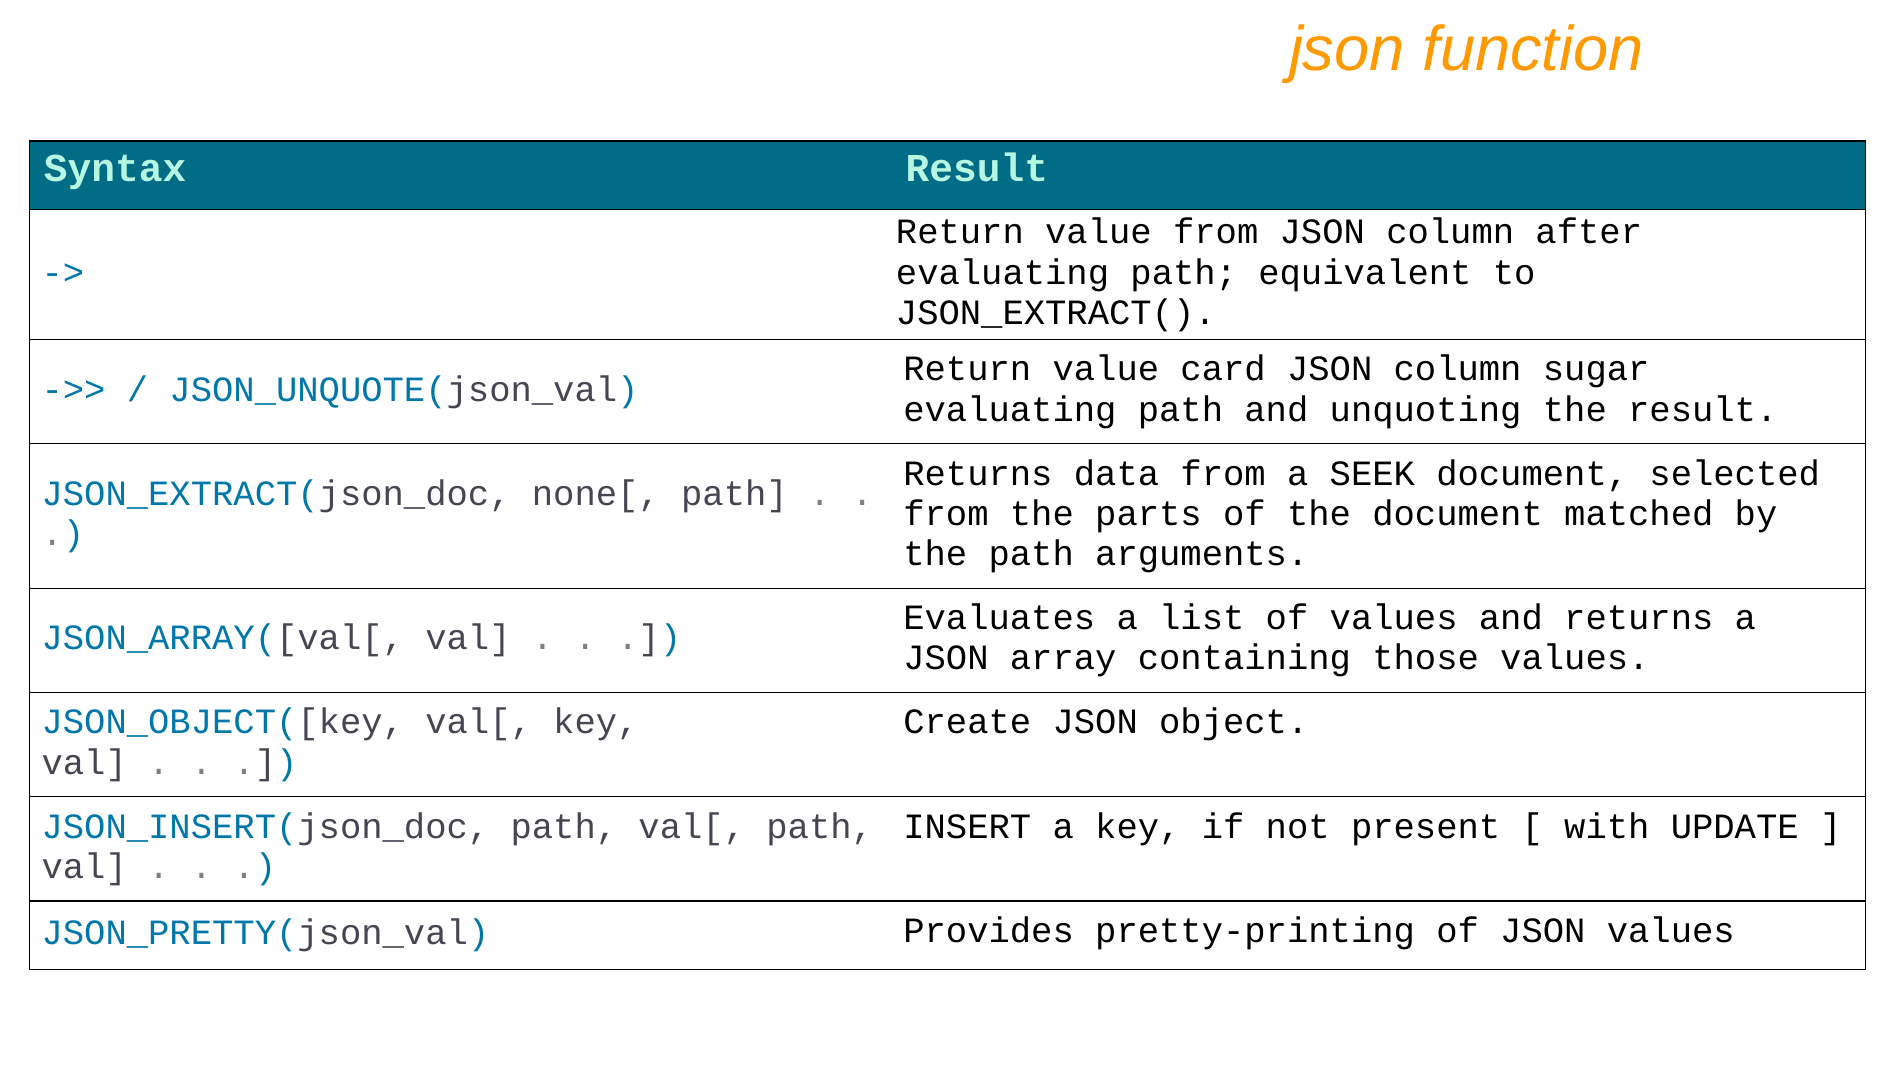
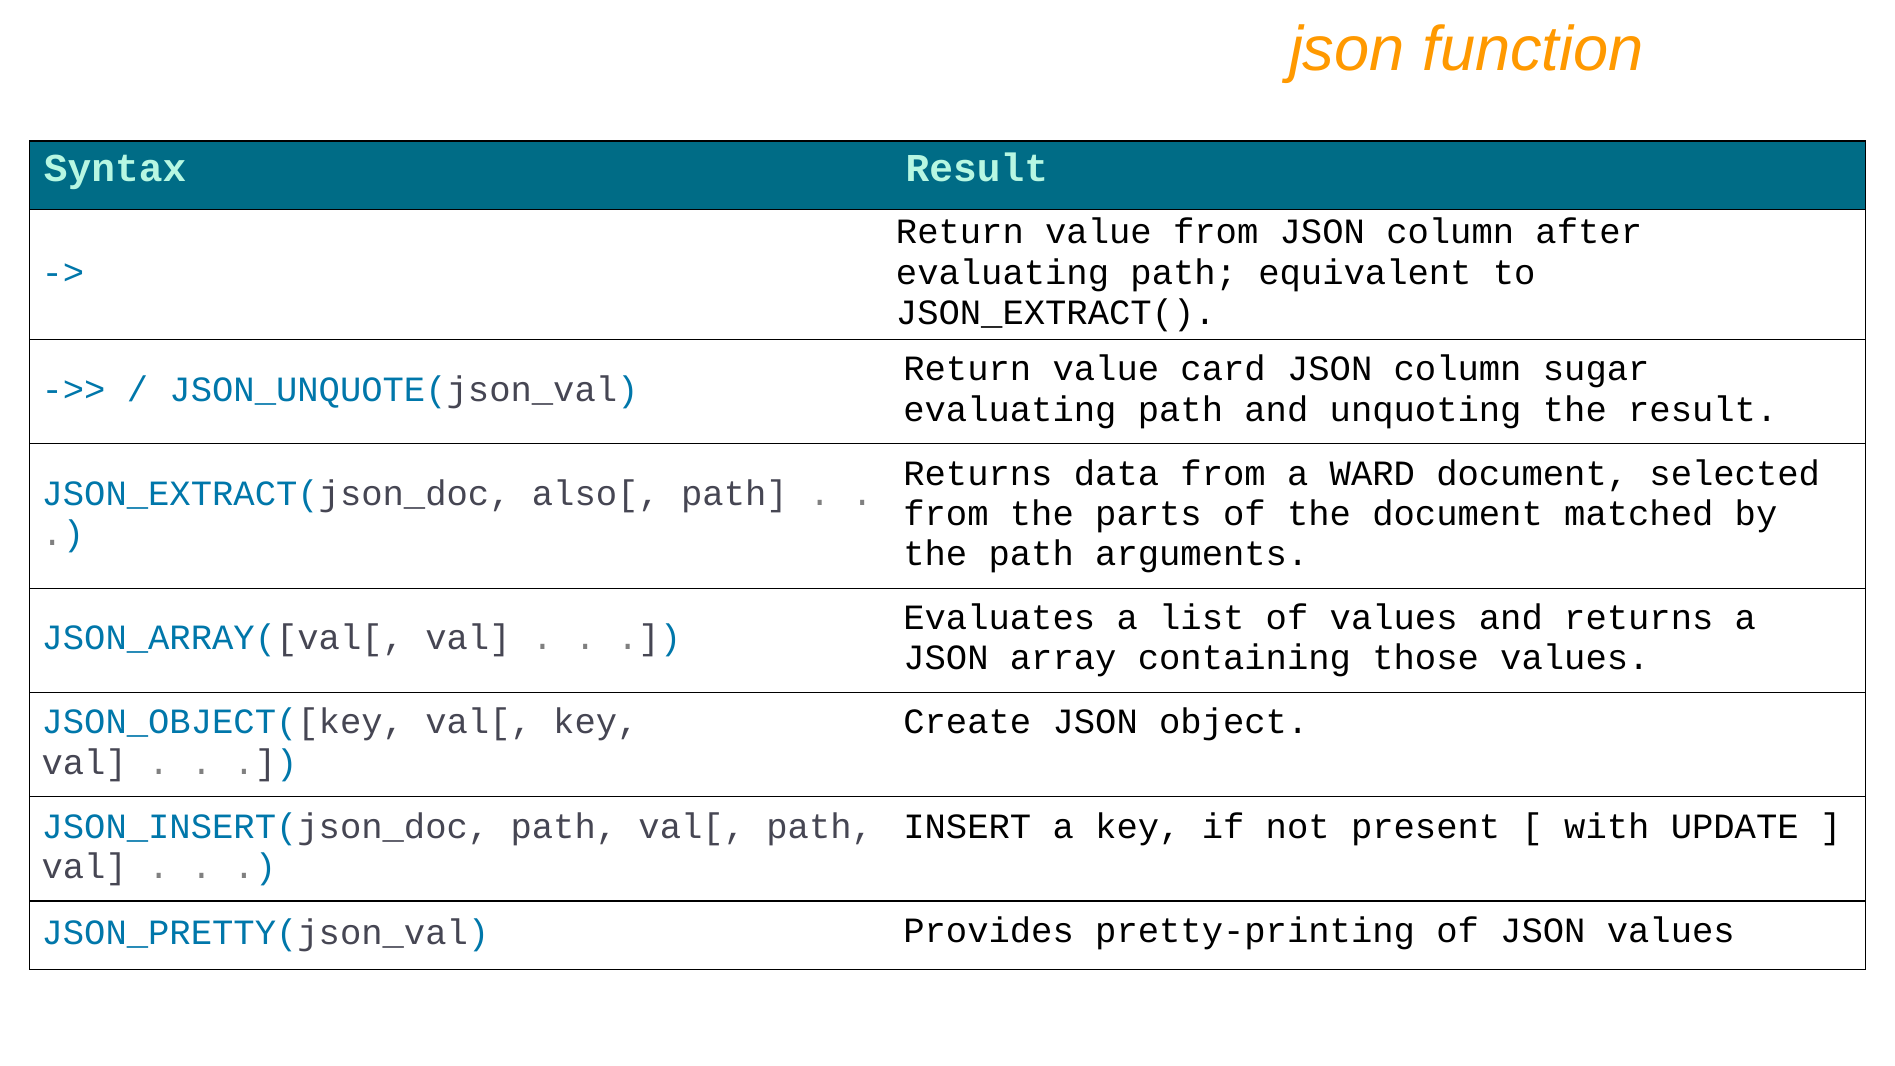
SEEK: SEEK -> WARD
none[: none[ -> also[
